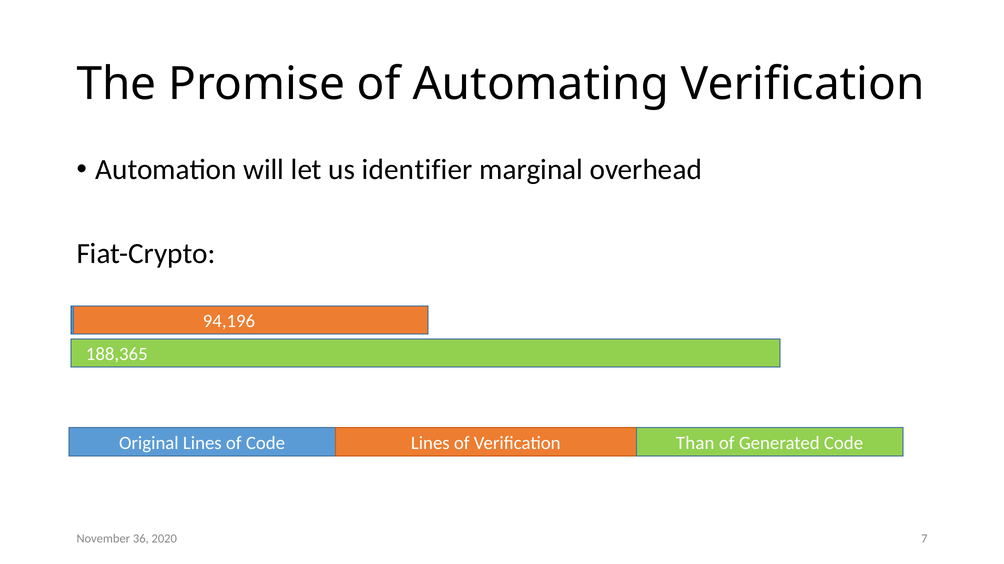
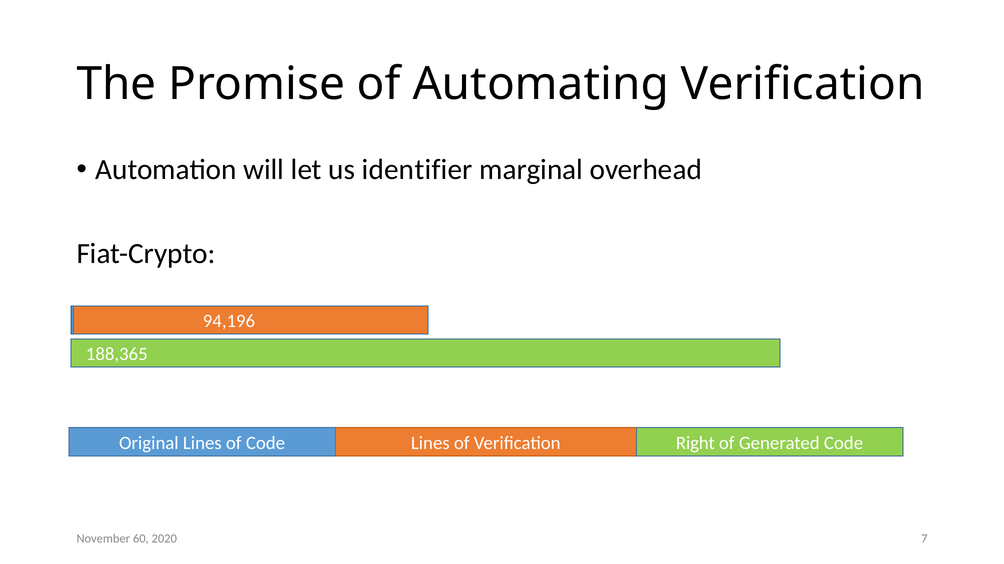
Than: Than -> Right
36: 36 -> 60
